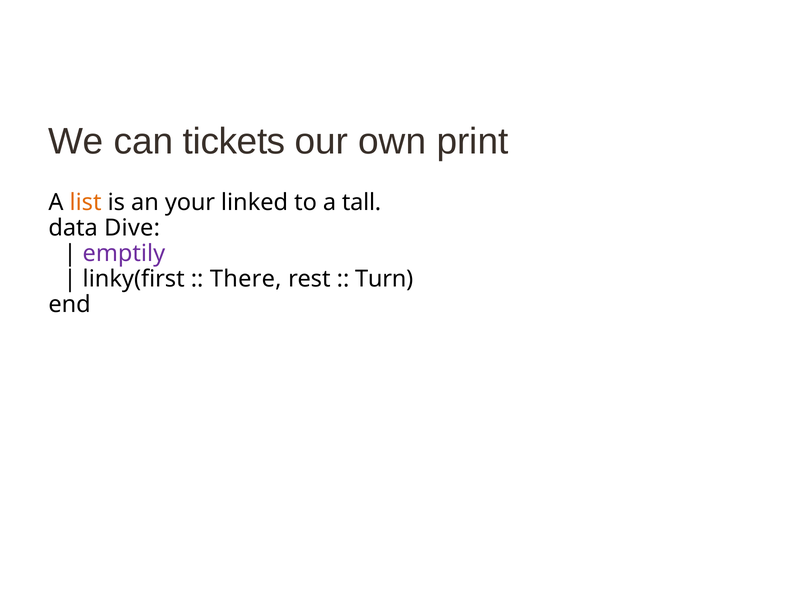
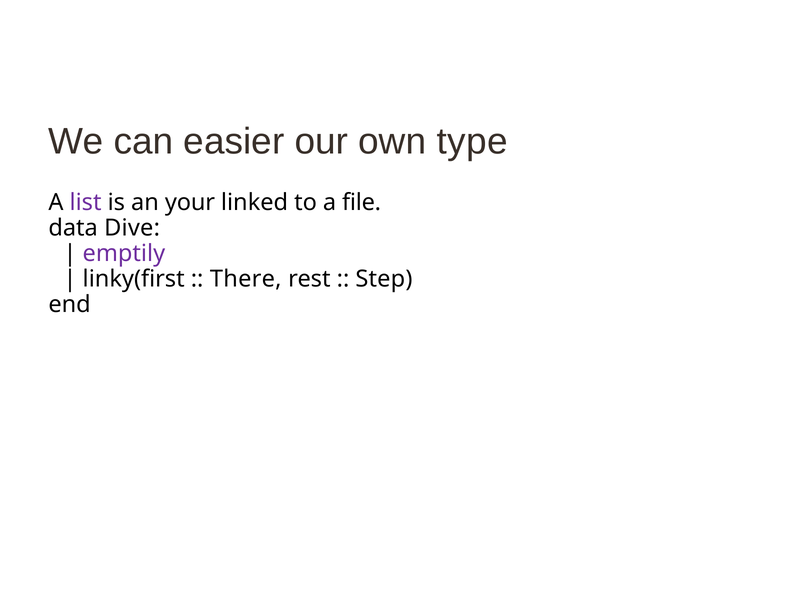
tickets: tickets -> easier
print: print -> type
list colour: orange -> purple
tall: tall -> file
Turn: Turn -> Step
